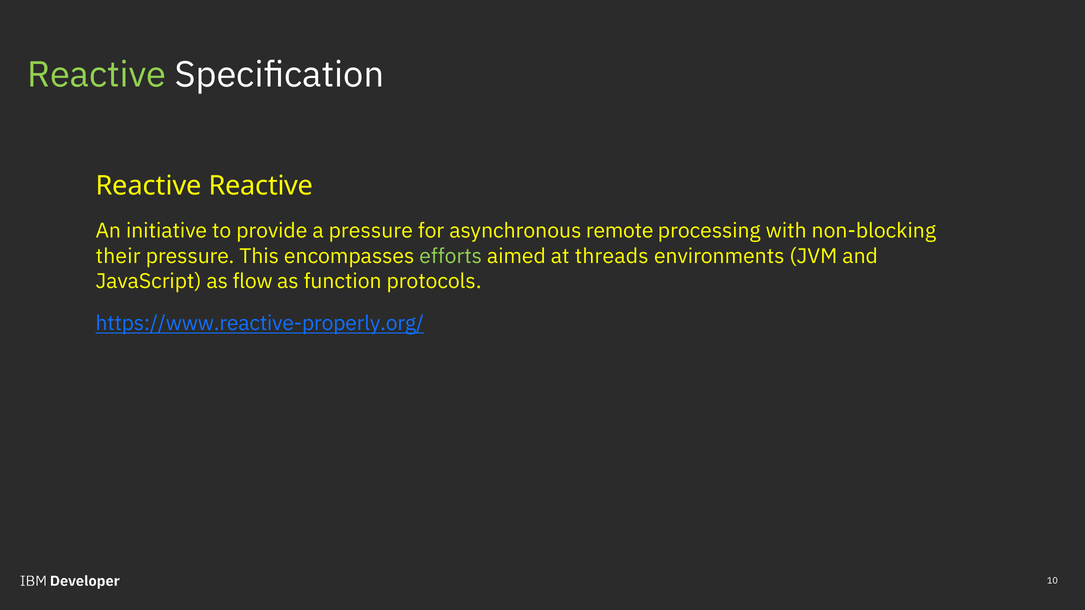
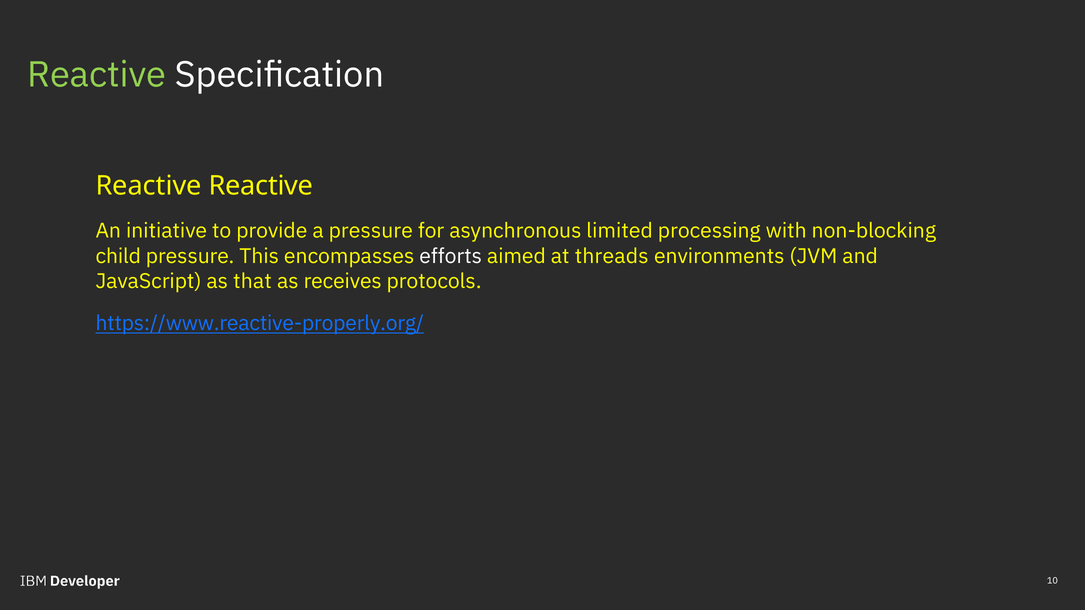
remote: remote -> limited
their: their -> child
efforts colour: light green -> white
flow: flow -> that
function: function -> receives
